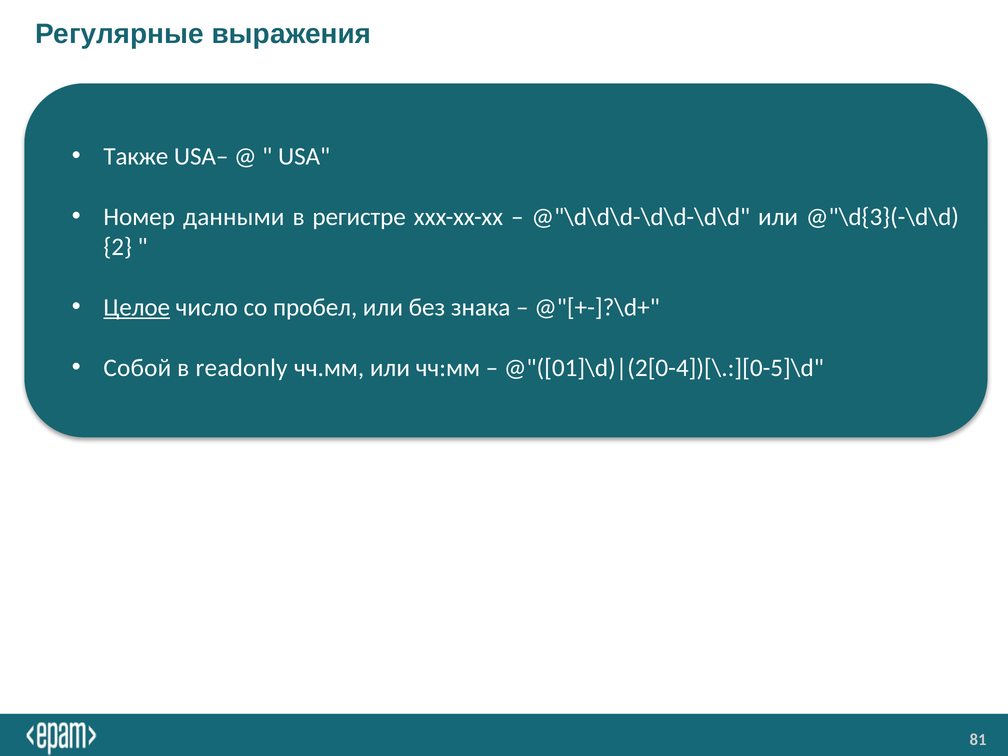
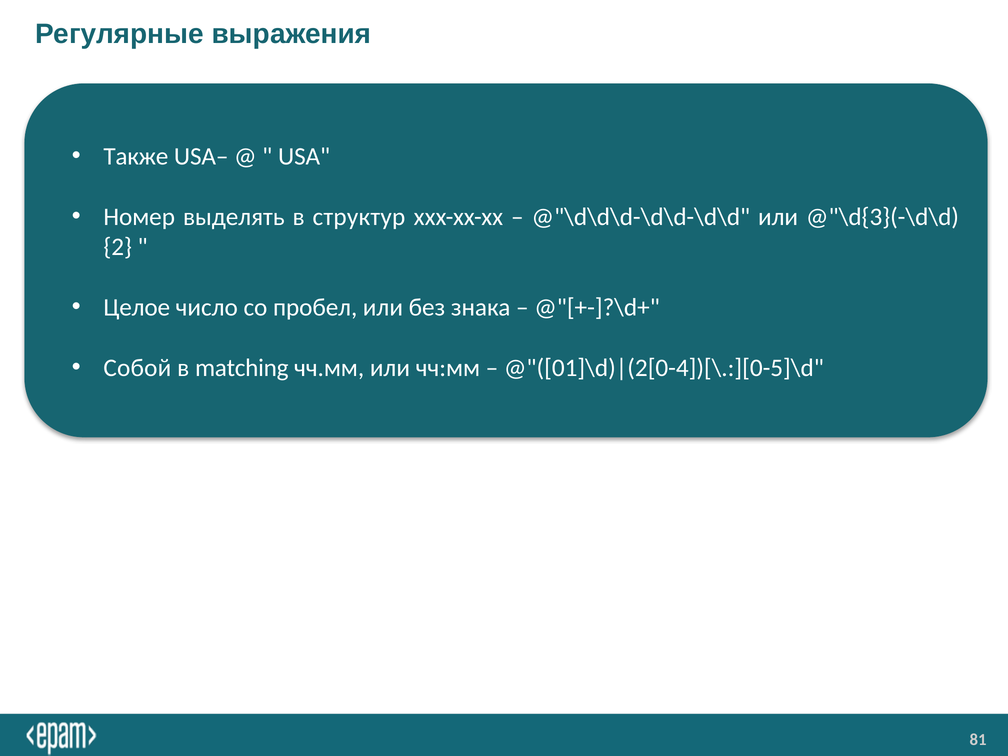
данными: данными -> выделять
регистре: регистре -> структур
Целое underline: present -> none
readonly: readonly -> matching
